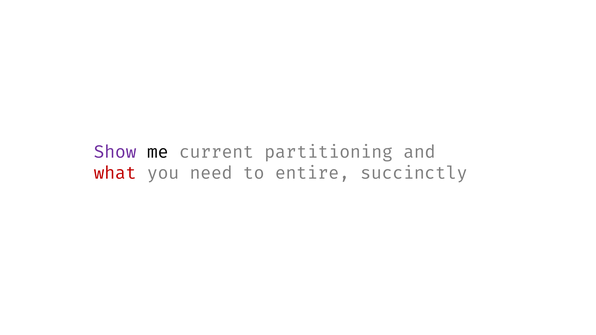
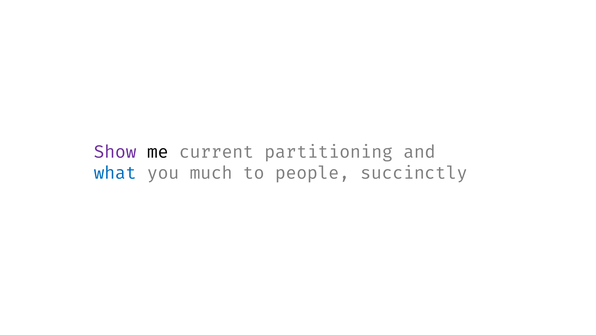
what colour: red -> blue
need: need -> much
entire: entire -> people
